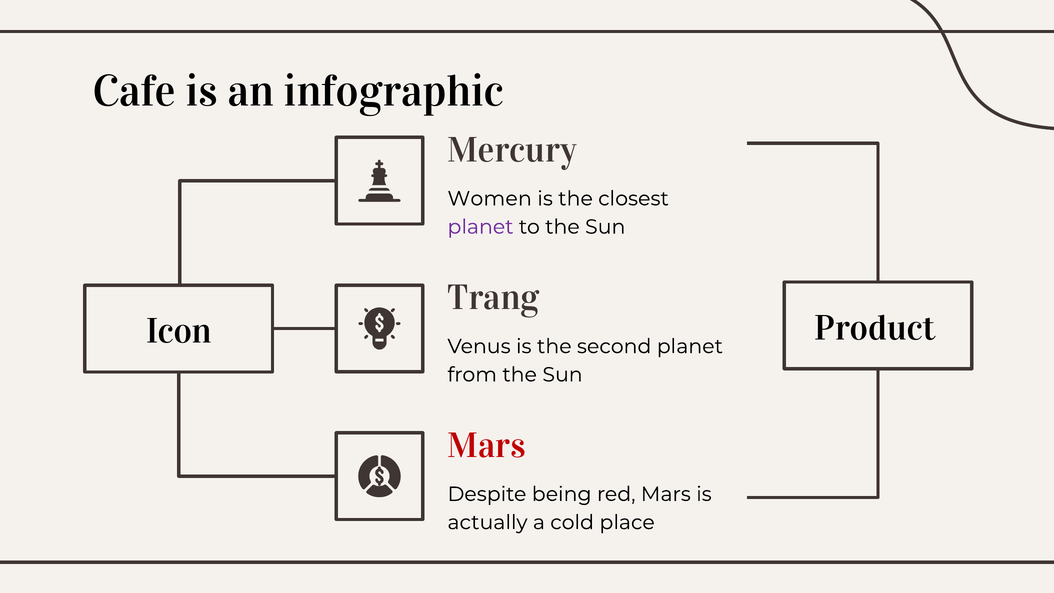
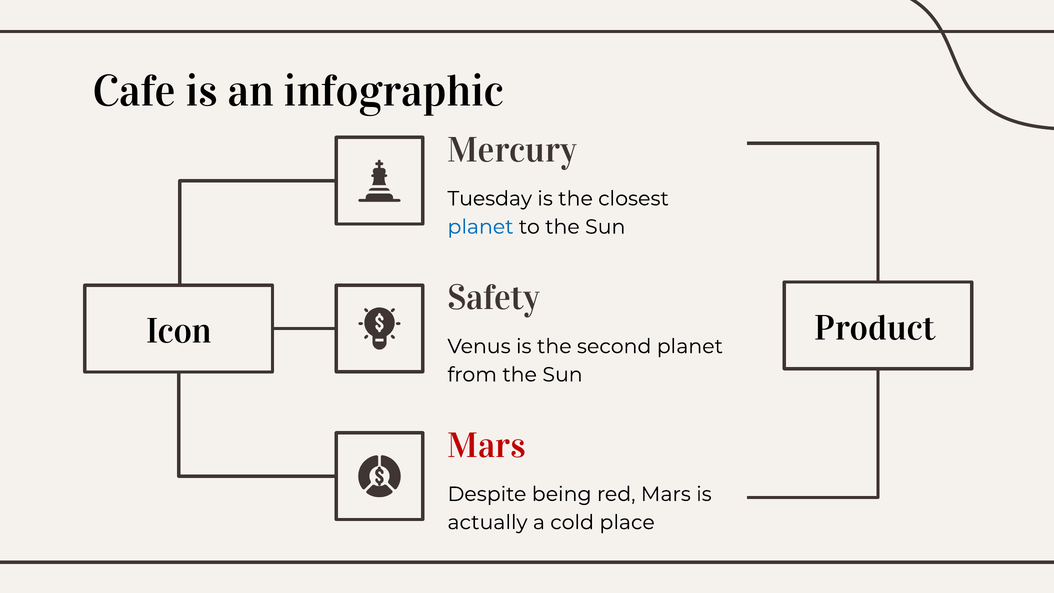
Women: Women -> Tuesday
planet at (480, 227) colour: purple -> blue
Trang: Trang -> Safety
